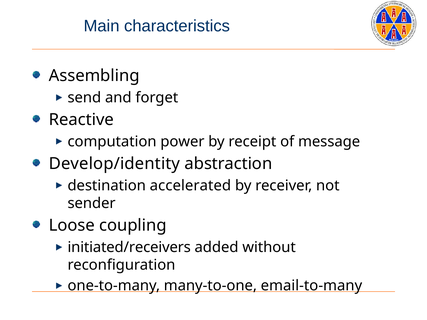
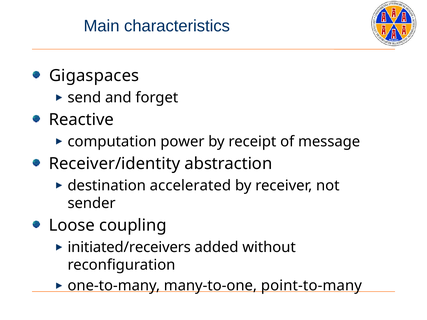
Assembling: Assembling -> Gigaspaces
Develop/identity: Develop/identity -> Receiver/identity
email-to-many: email-to-many -> point-to-many
